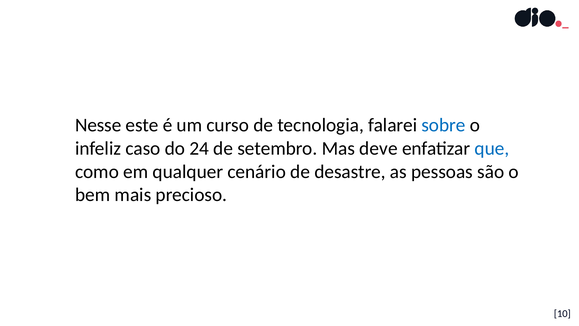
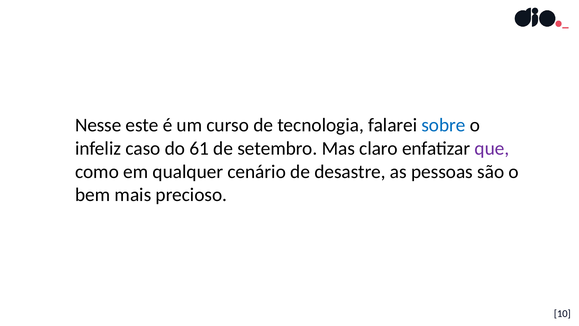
24: 24 -> 61
deve: deve -> claro
que colour: blue -> purple
